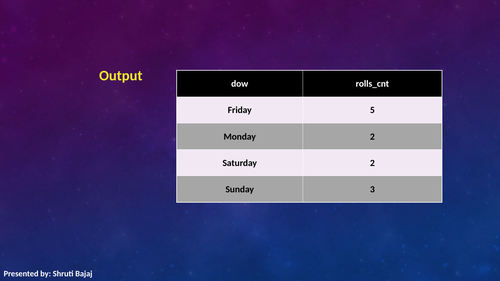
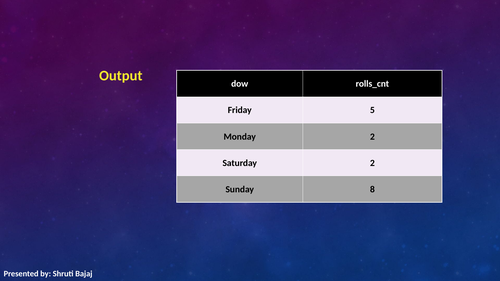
3: 3 -> 8
